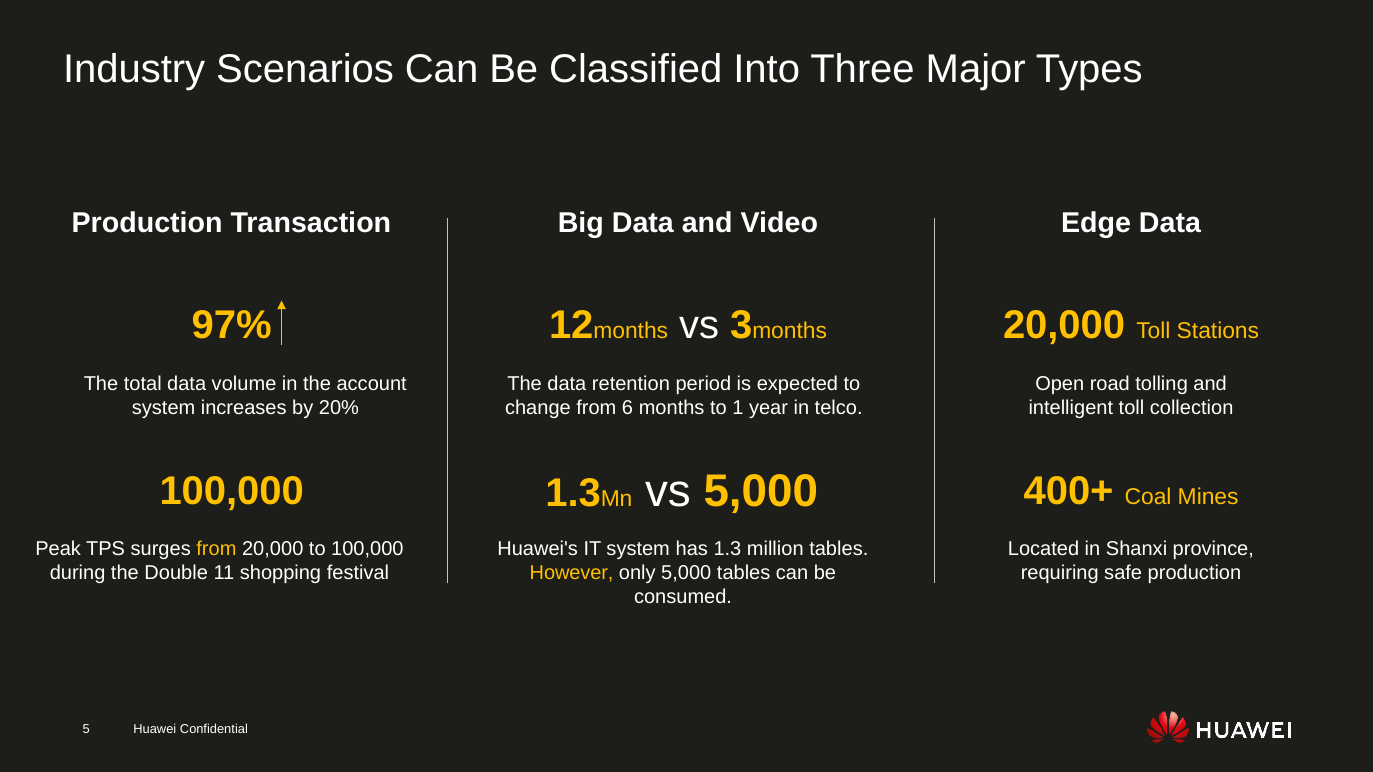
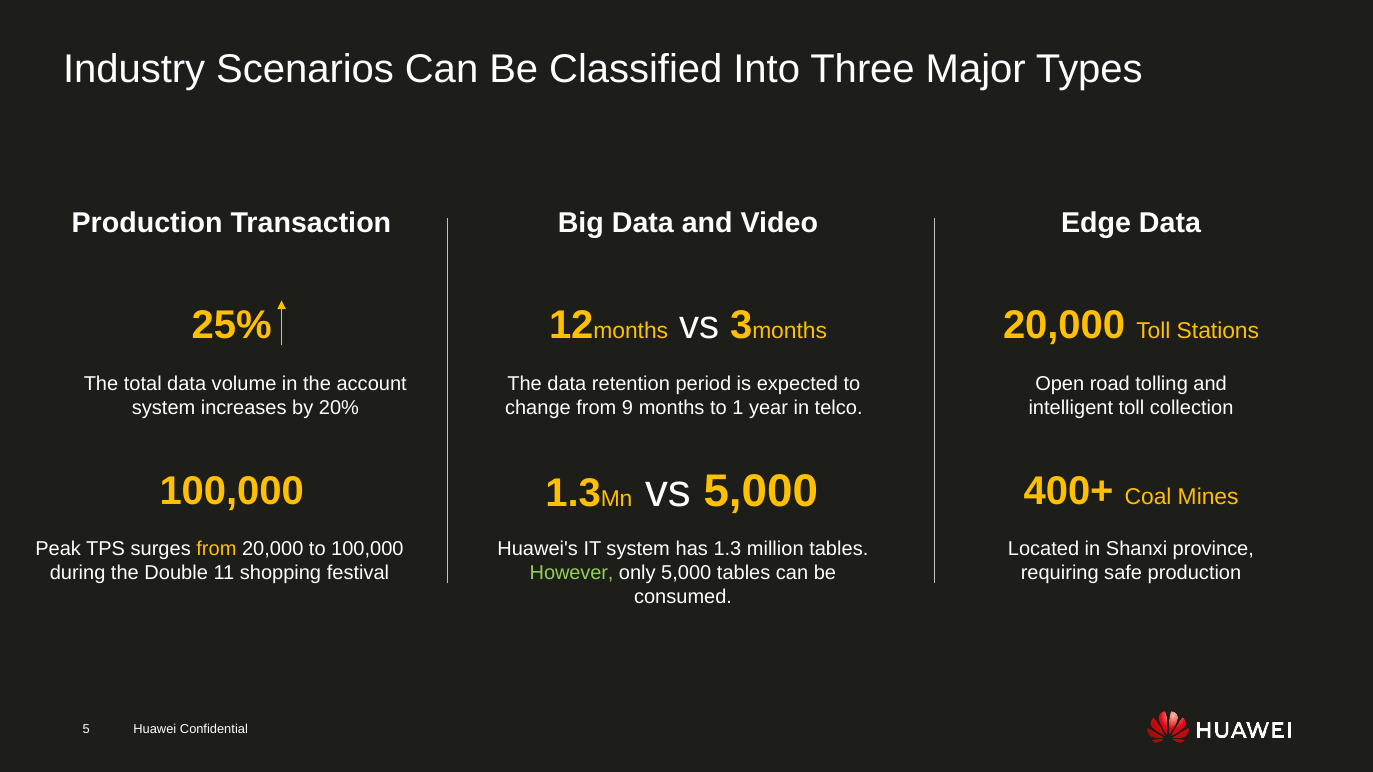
97%: 97% -> 25%
6: 6 -> 9
However colour: yellow -> light green
